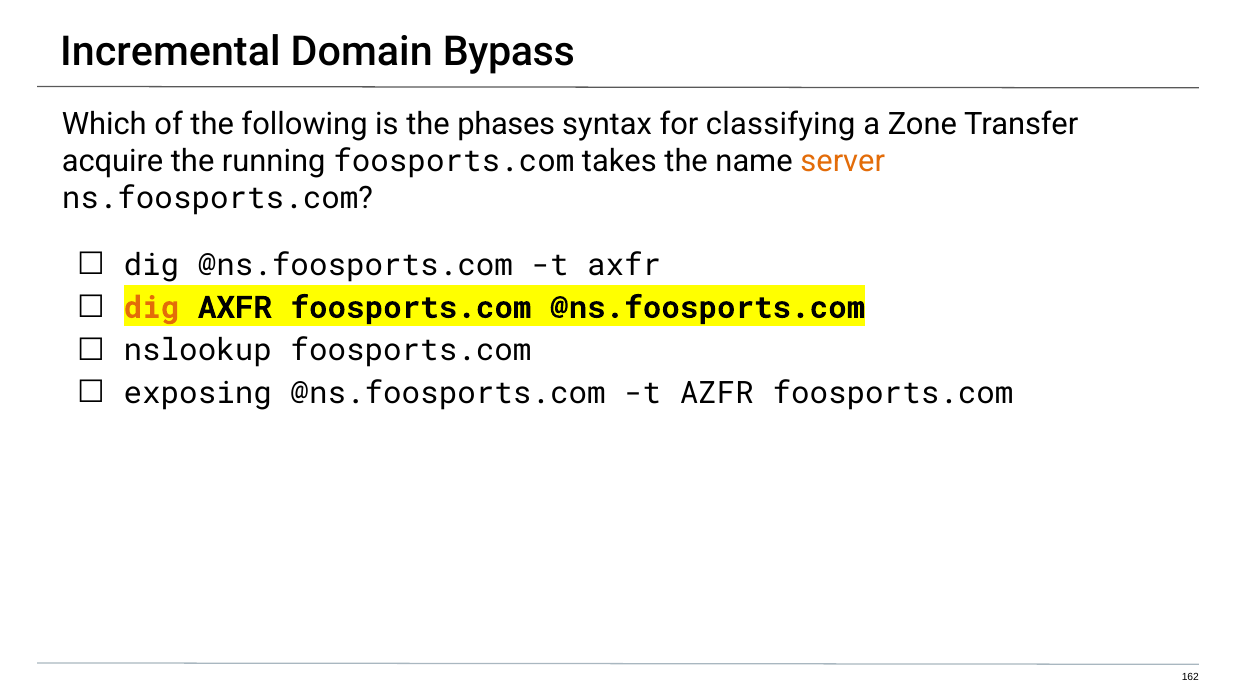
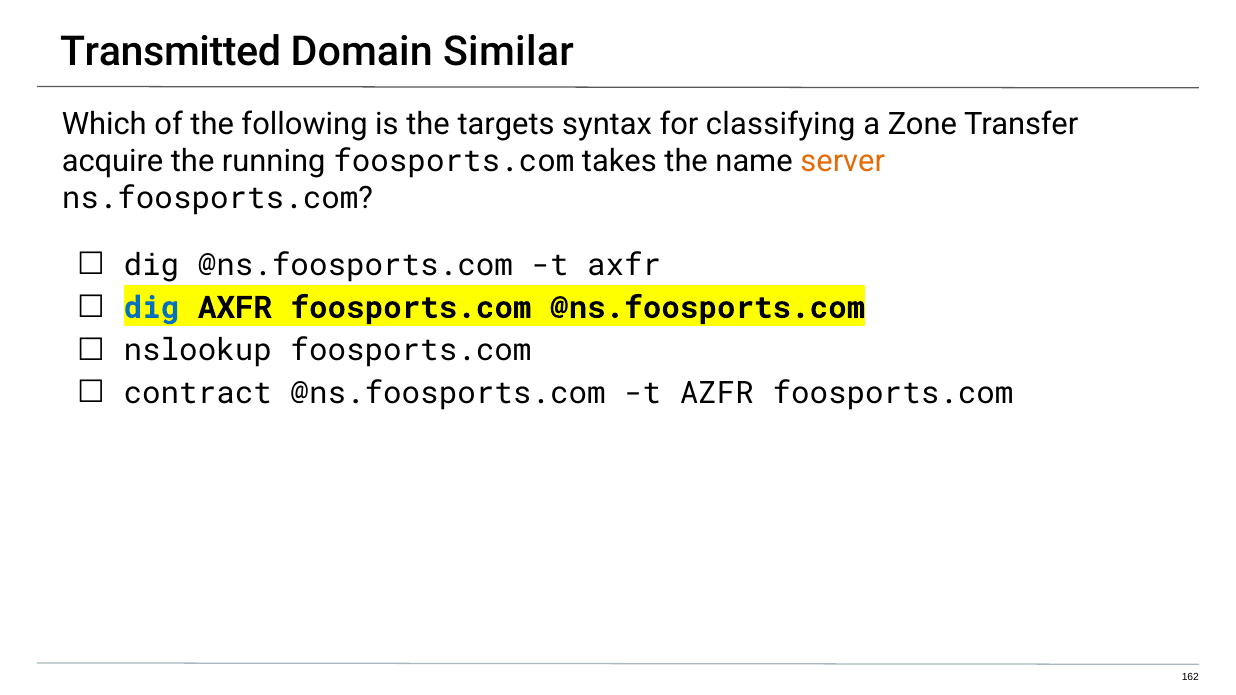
Incremental: Incremental -> Transmitted
Bypass: Bypass -> Similar
phases: phases -> targets
dig at (151, 308) colour: orange -> blue
exposing: exposing -> contract
